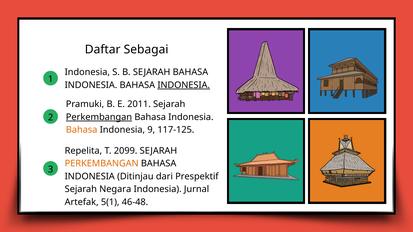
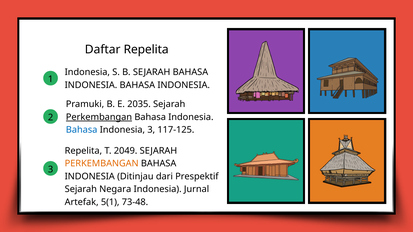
Daftar Sebagai: Sebagai -> Repelita
INDONESIA at (184, 85) underline: present -> none
2011: 2011 -> 2035
Bahasa at (82, 130) colour: orange -> blue
Indonesia 9: 9 -> 3
2099: 2099 -> 2049
46-48: 46-48 -> 73-48
